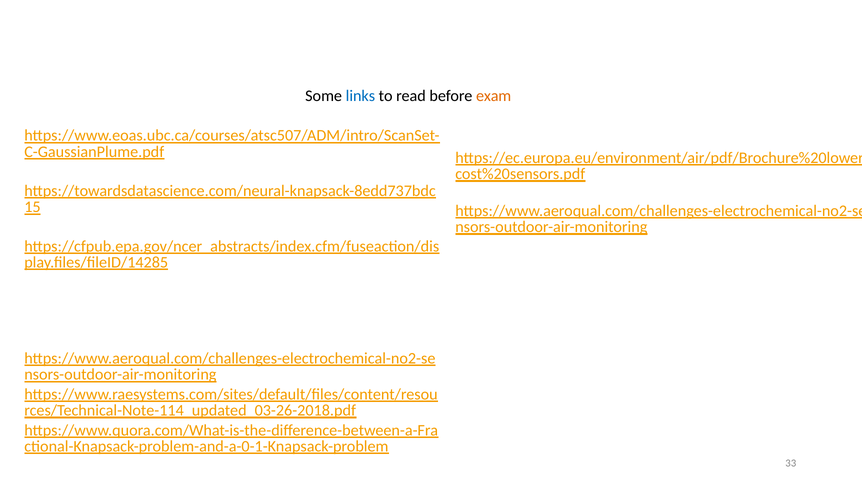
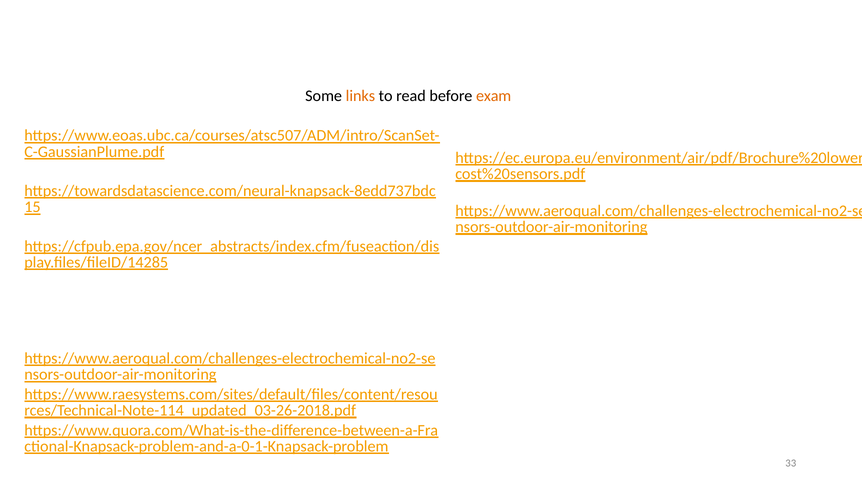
links colour: blue -> orange
